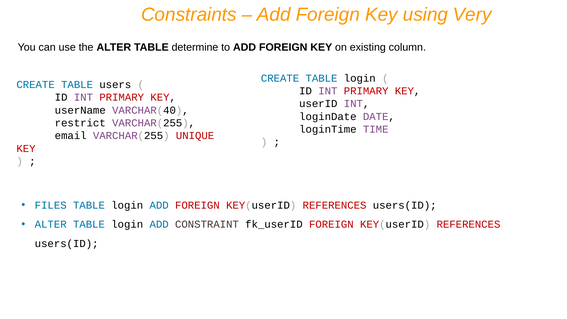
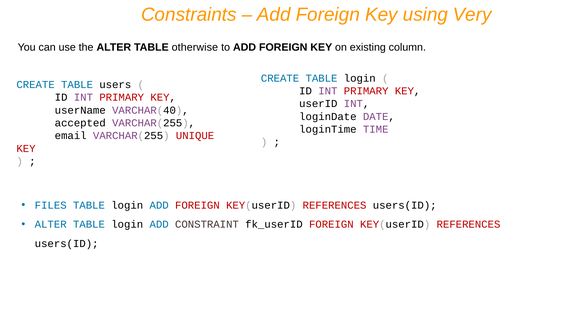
determine: determine -> otherwise
restrict: restrict -> accepted
